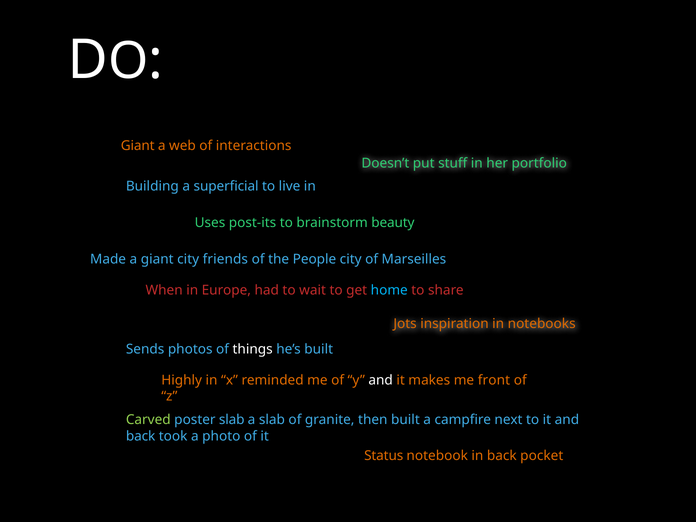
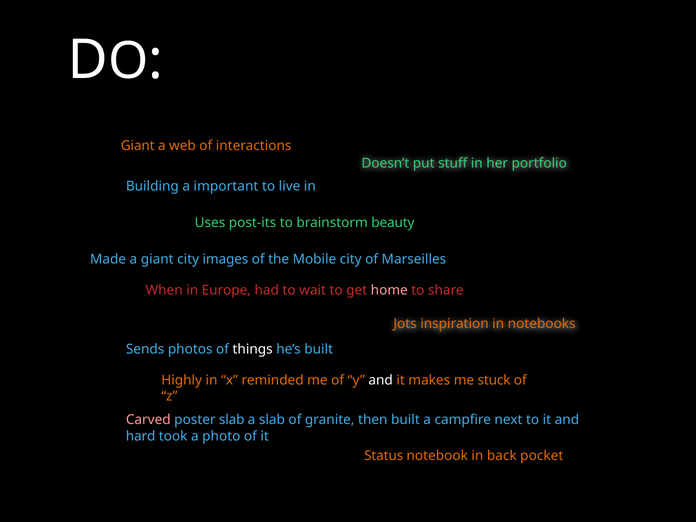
superficial: superficial -> important
friends: friends -> images
People: People -> Mobile
home colour: light blue -> pink
front: front -> stuck
Carved colour: light green -> pink
back at (141, 436): back -> hard
